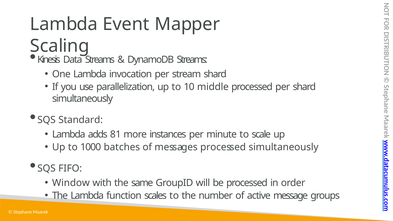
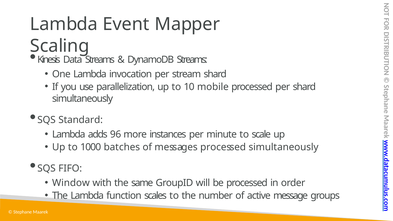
middle: middle -> mobile
81: 81 -> 96
